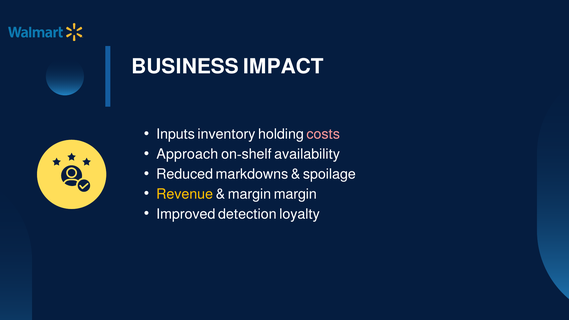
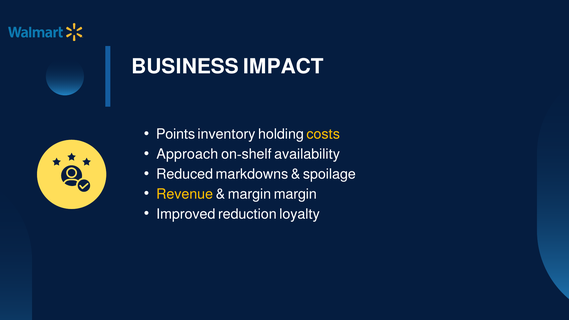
Inputs: Inputs -> Points
costs colour: pink -> yellow
detection: detection -> reduction
